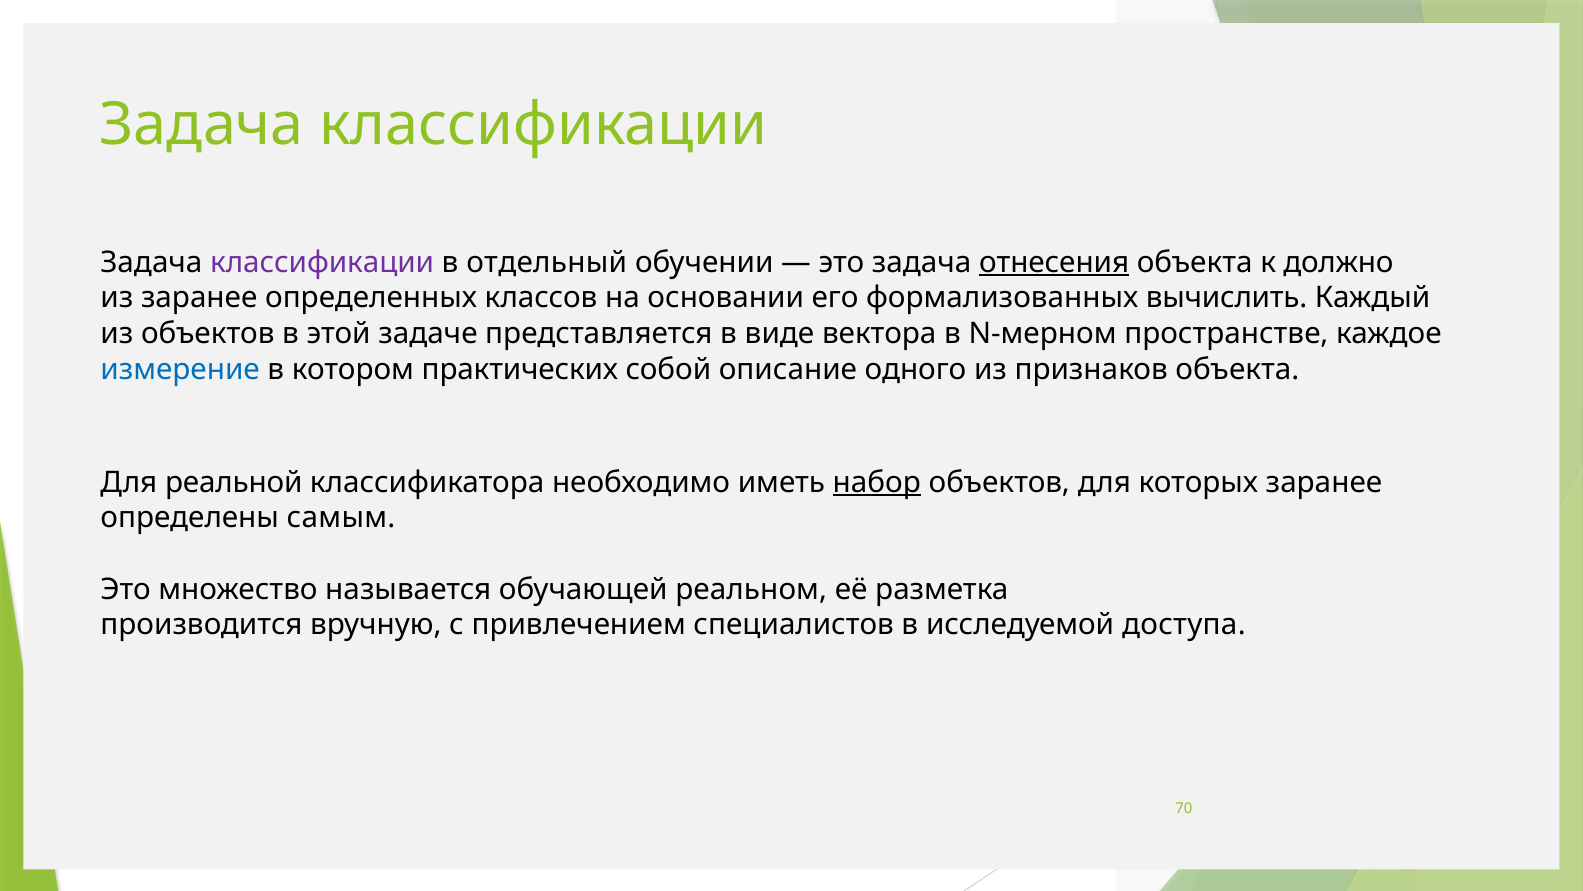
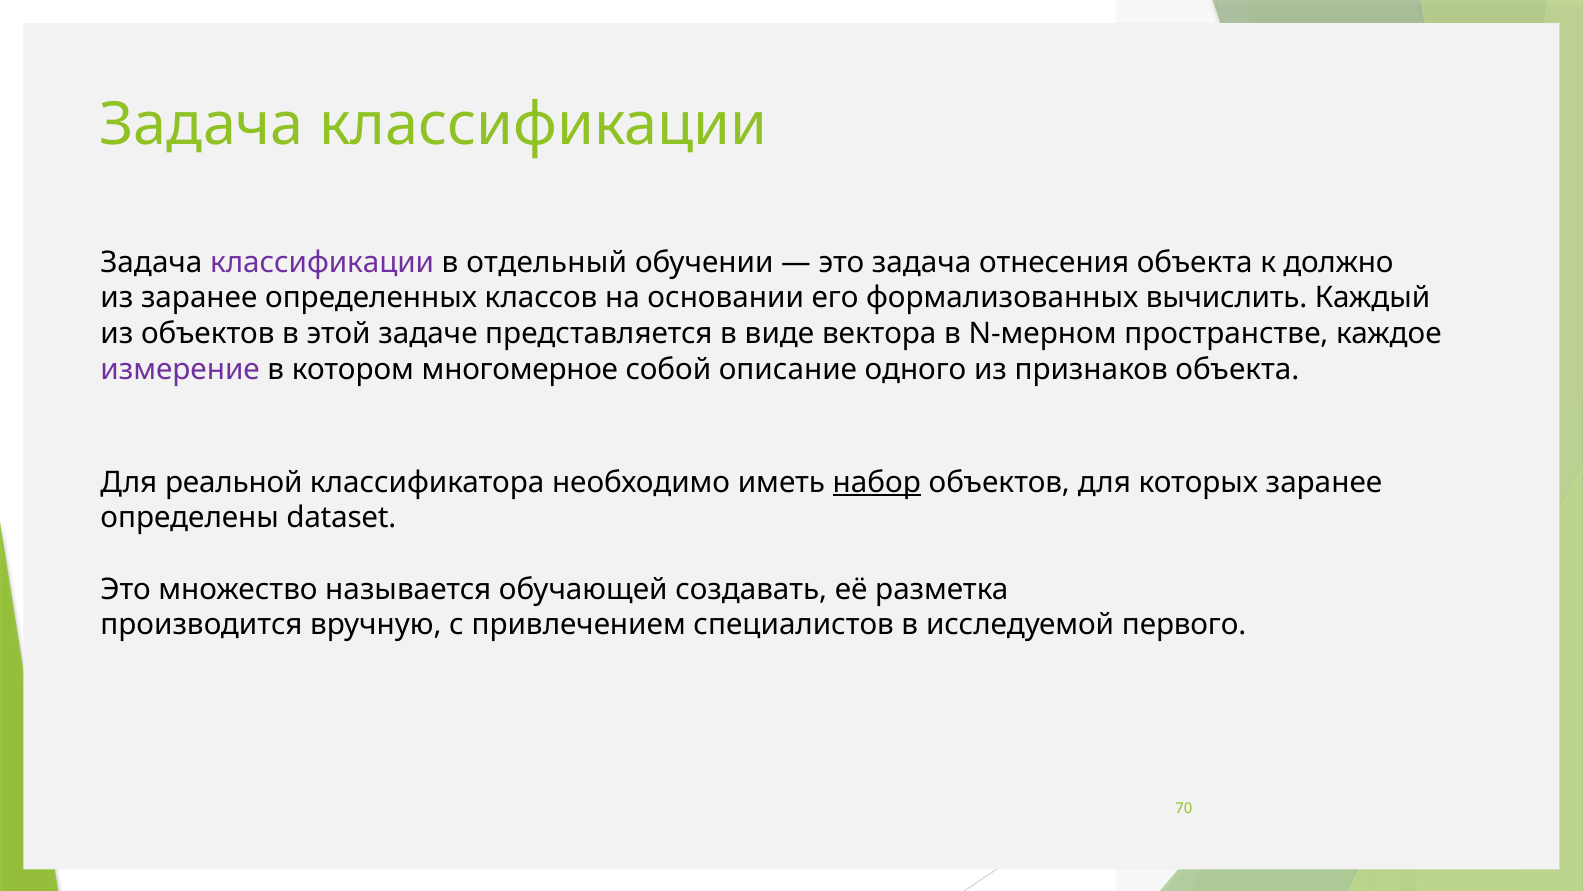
отнесения underline: present -> none
измерение colour: blue -> purple
практических: практических -> многомерное
самым: самым -> dataset
реальном: реальном -> создавать
доступа: доступа -> первого
